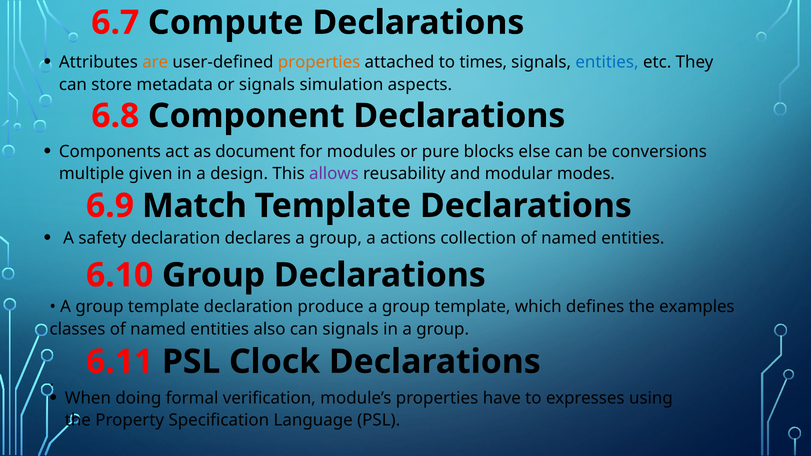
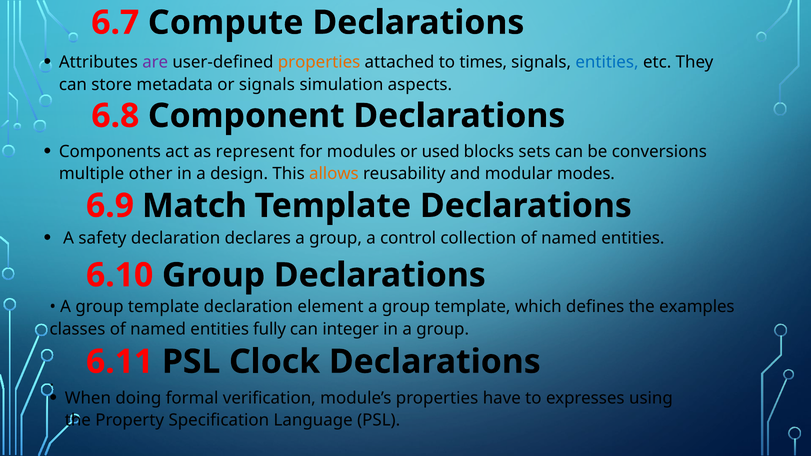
are colour: orange -> purple
document: document -> represent
pure: pure -> used
else: else -> sets
given: given -> other
allows colour: purple -> orange
actions: actions -> control
produce: produce -> element
also: also -> fully
can signals: signals -> integer
